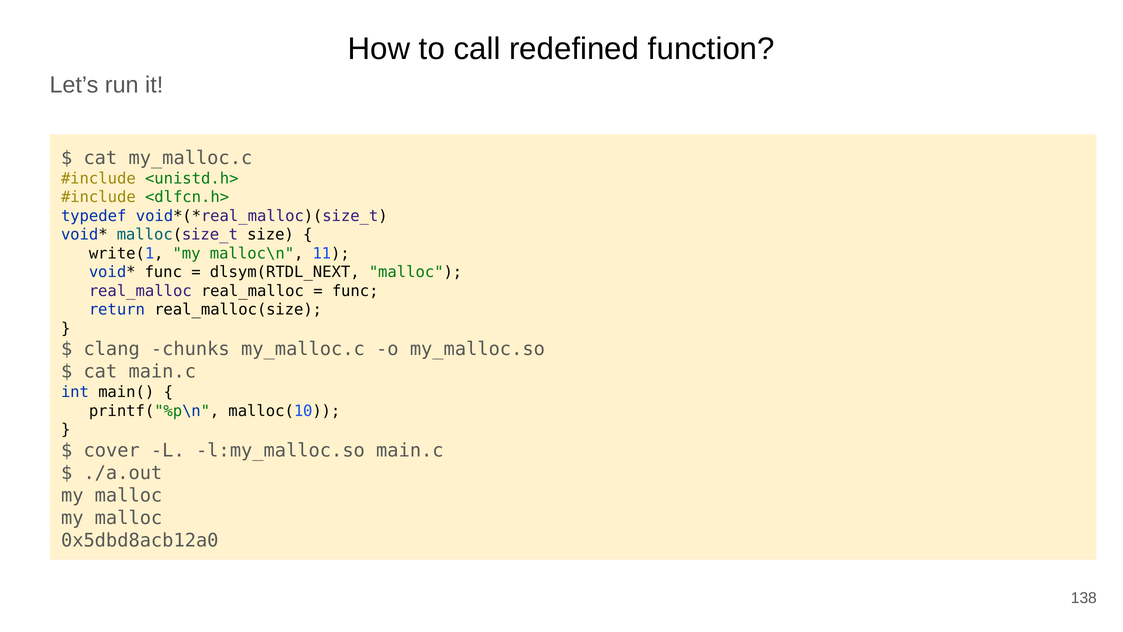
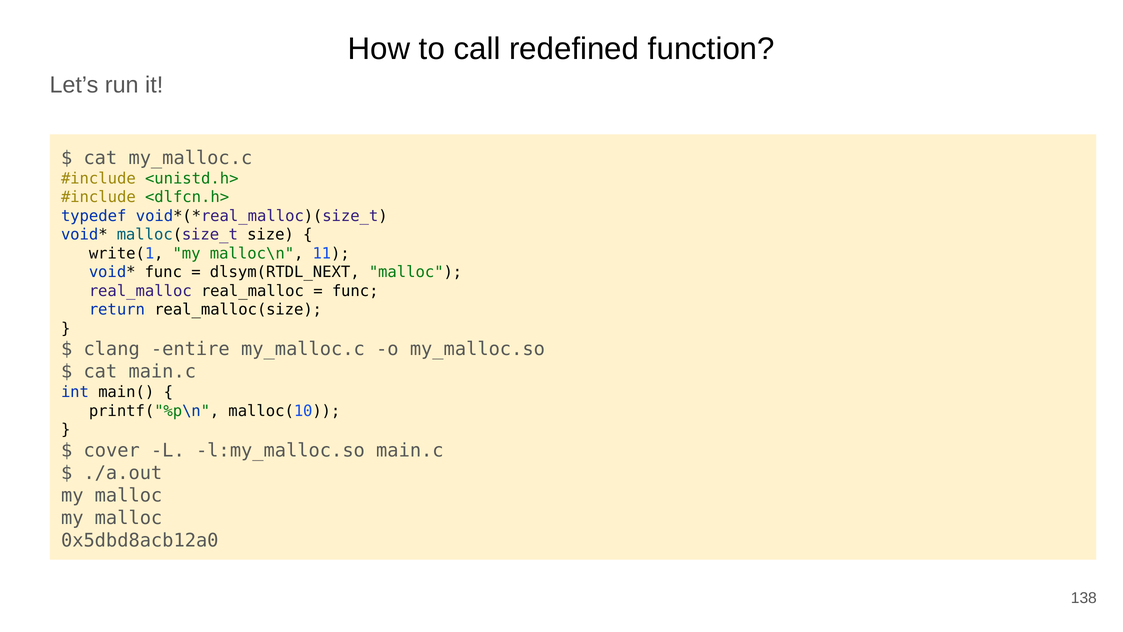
chunks: chunks -> entire
